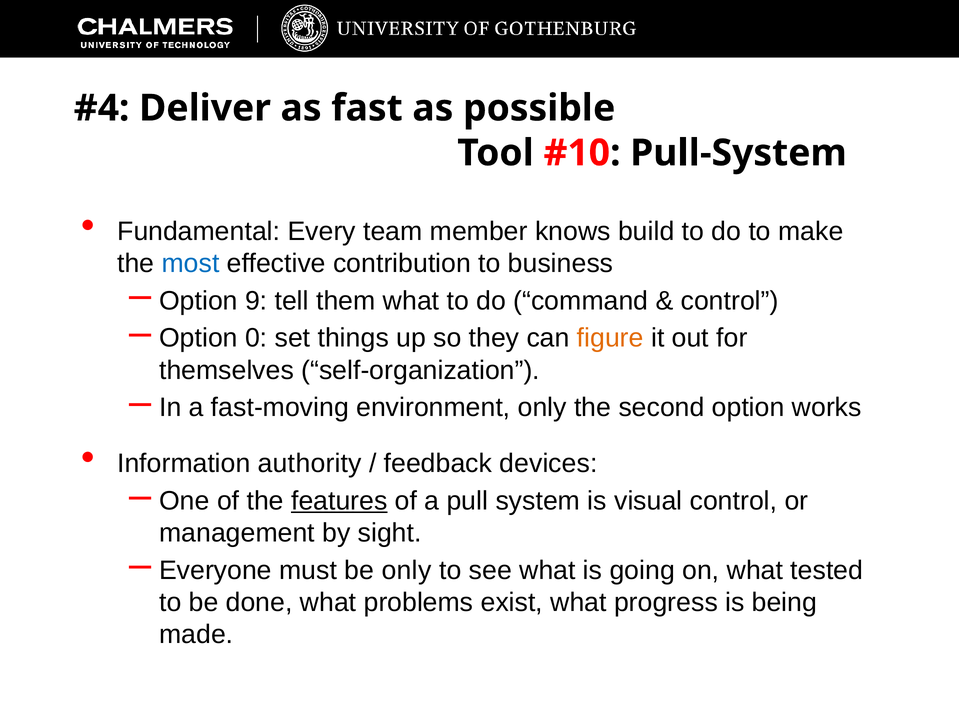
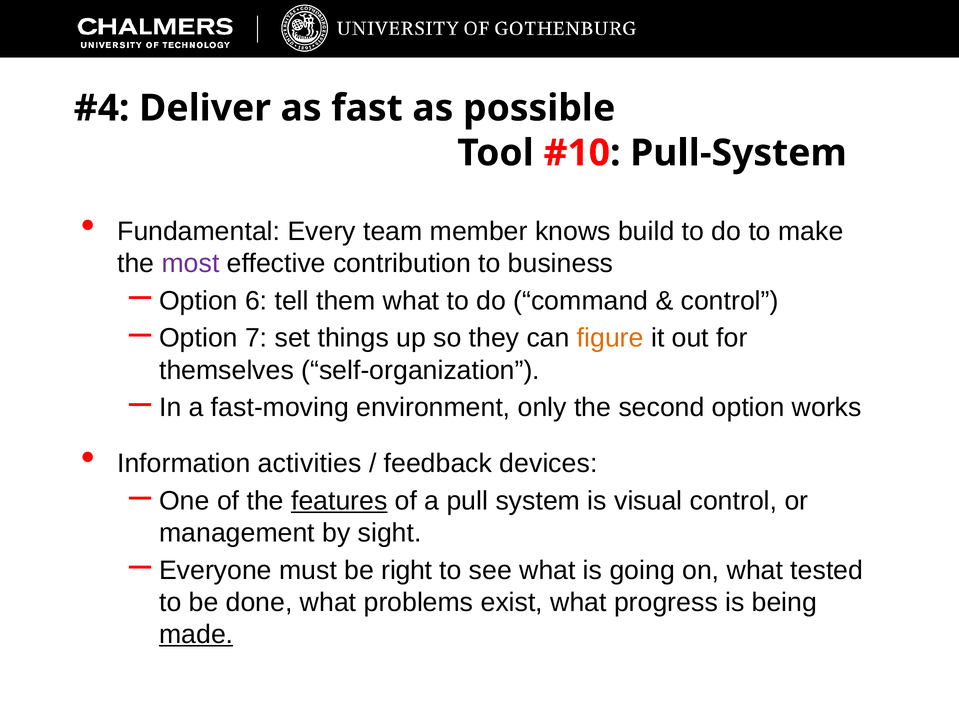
most colour: blue -> purple
9: 9 -> 6
0: 0 -> 7
authority: authority -> activities
be only: only -> right
made underline: none -> present
